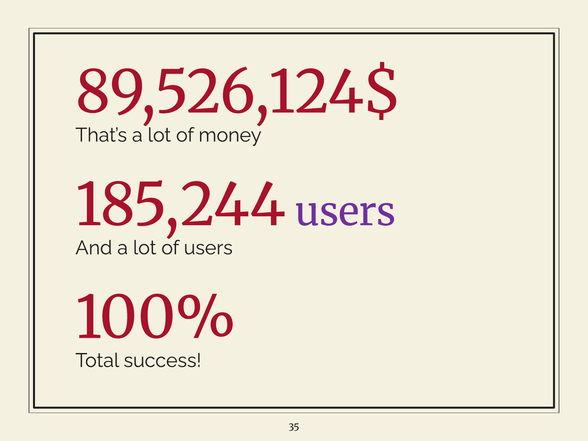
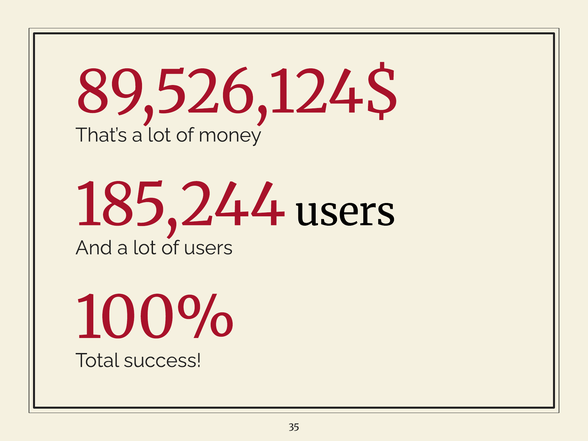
users at (345, 212) colour: purple -> black
